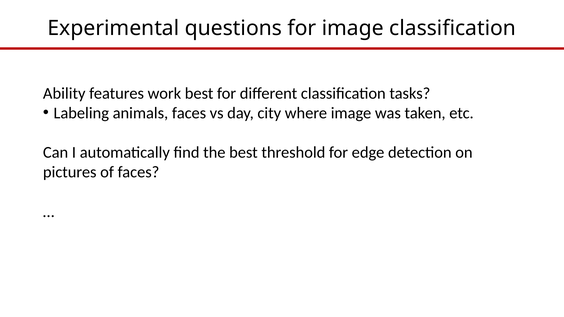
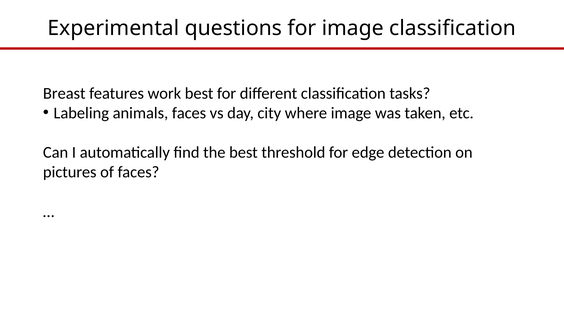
Ability: Ability -> Breast
